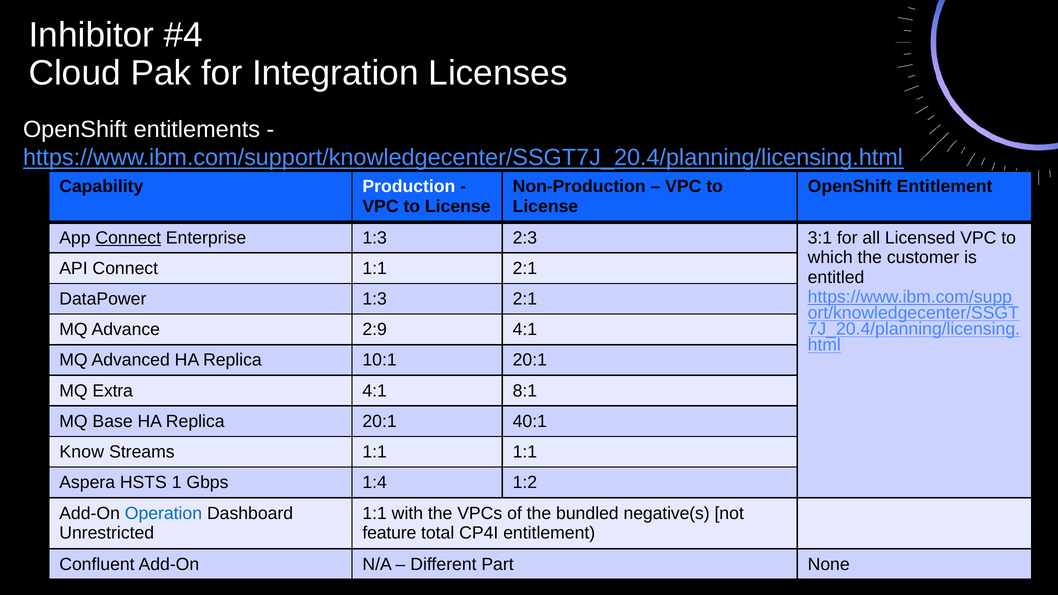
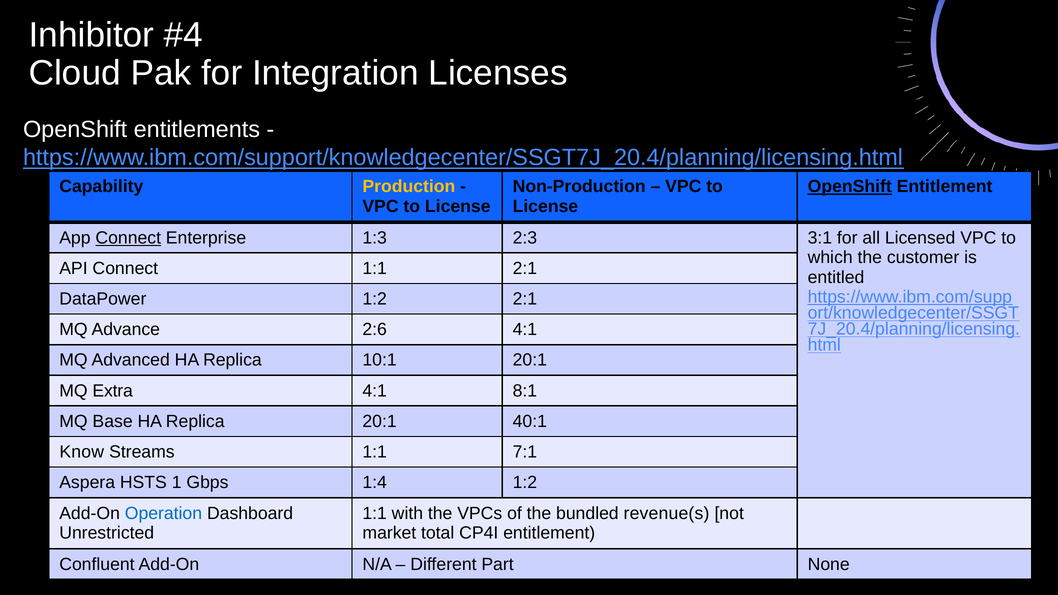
Production colour: white -> yellow
OpenShift at (850, 187) underline: none -> present
DataPower 1:3: 1:3 -> 1:2
2:9: 2:9 -> 2:6
1:1 1:1: 1:1 -> 7:1
negative(s: negative(s -> revenue(s
feature: feature -> market
